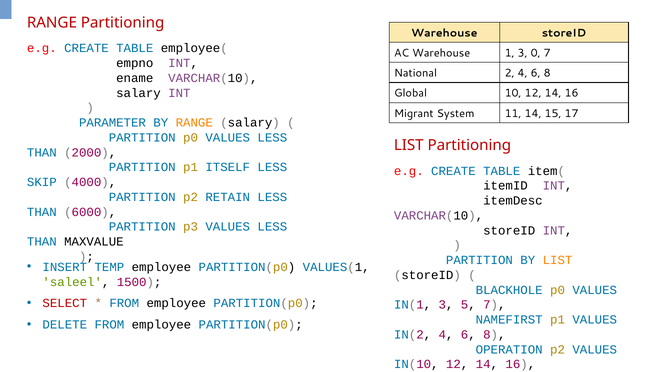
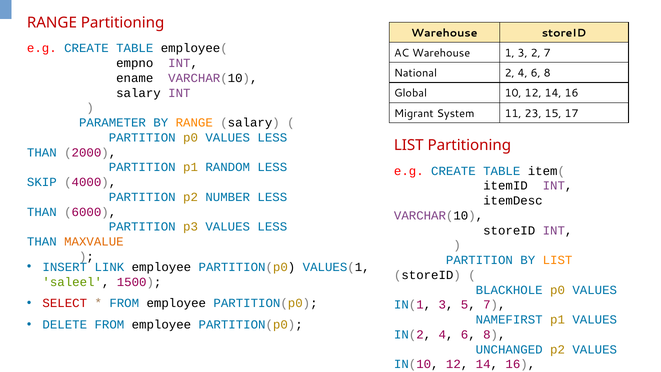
3 0: 0 -> 2
11 14: 14 -> 23
ITSELF: ITSELF -> RANDOM
RETAIN: RETAIN -> NUMBER
MAXVALUE colour: black -> orange
TEMP: TEMP -> LINK
OPERATION: OPERATION -> UNCHANGED
